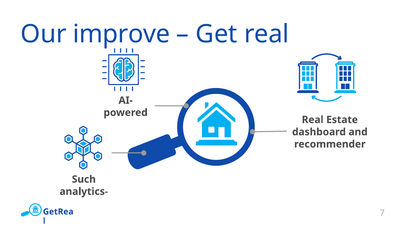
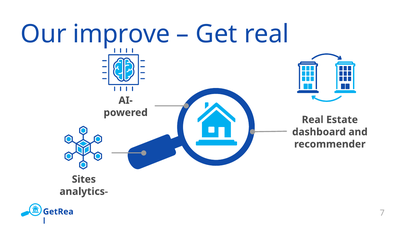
Such: Such -> Sites
